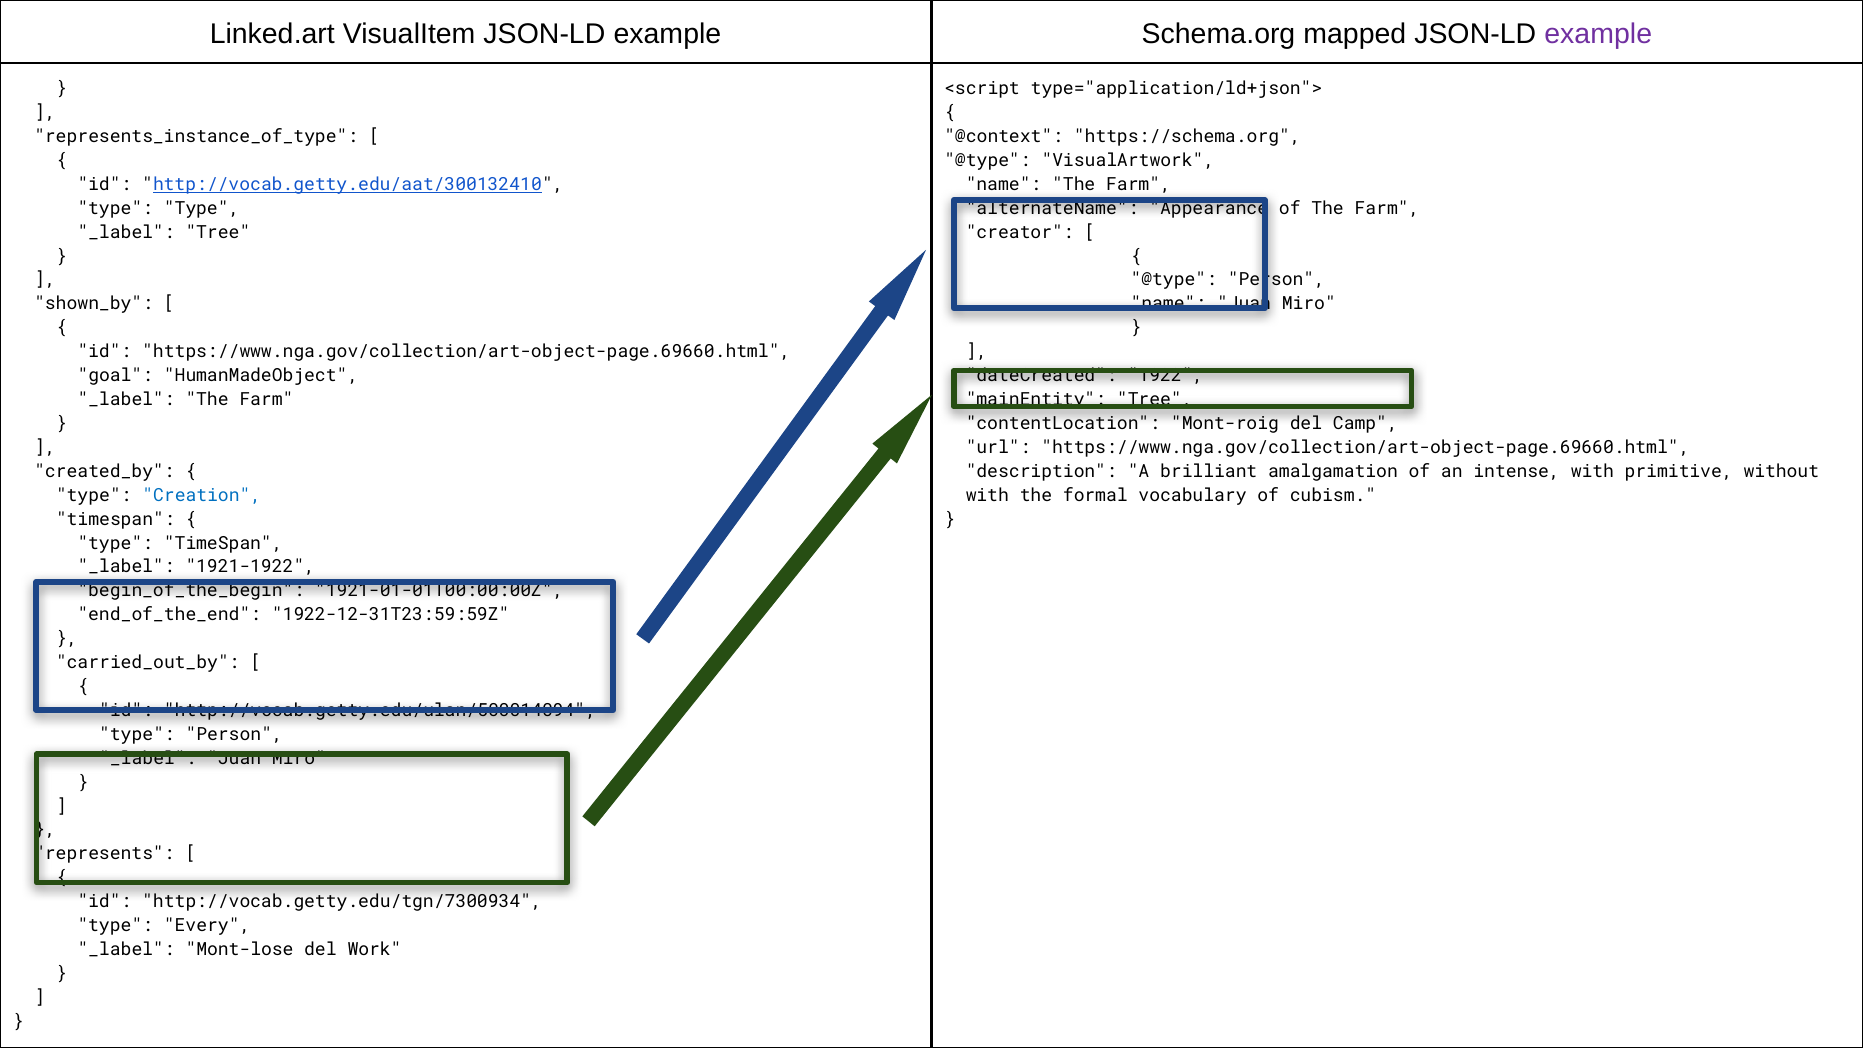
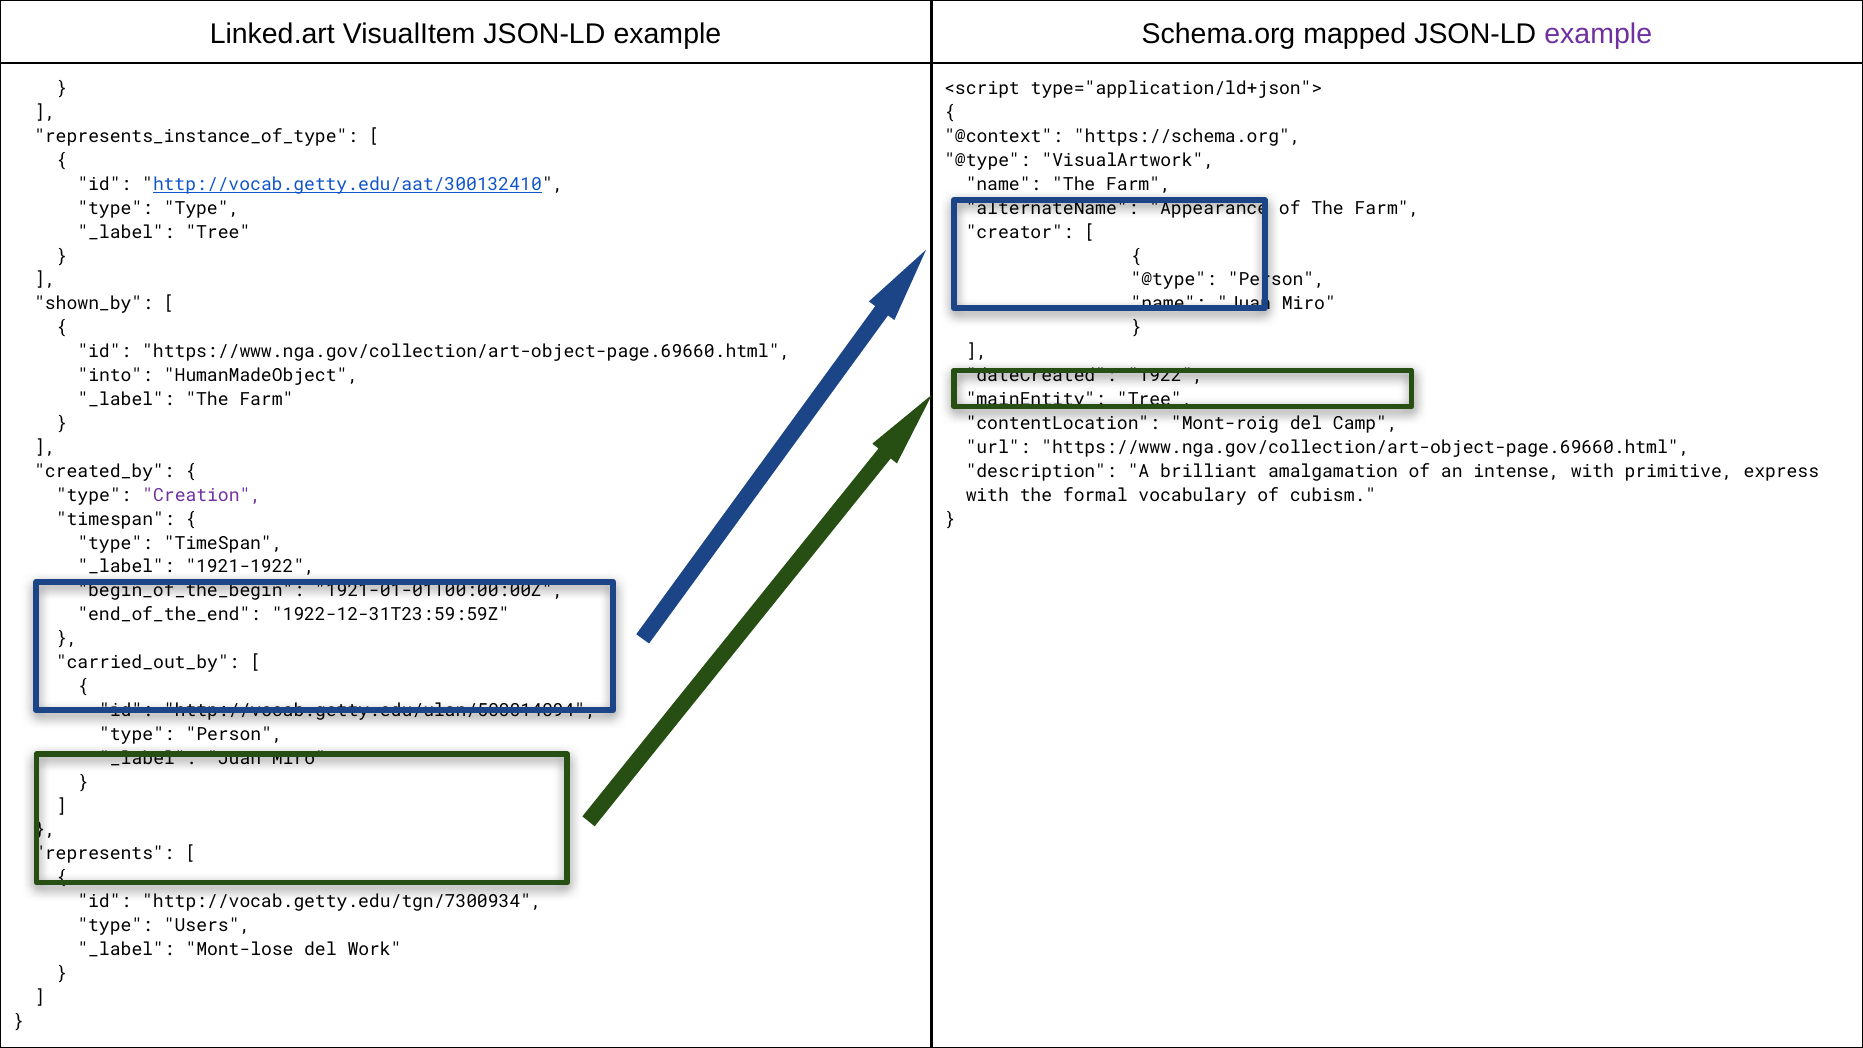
goal: goal -> into
without: without -> express
Creation colour: blue -> purple
Every: Every -> Users
